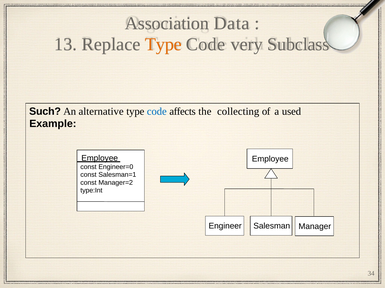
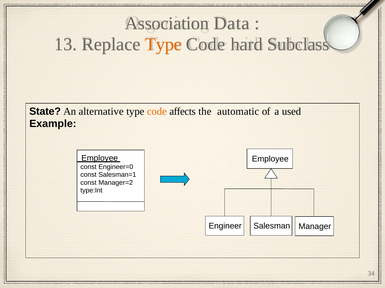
very: very -> hard
Such: Such -> State
code at (157, 112) colour: blue -> orange
collecting: collecting -> automatic
